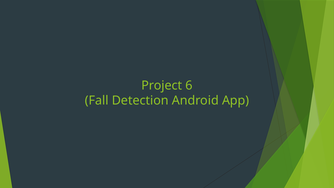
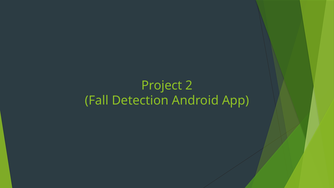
6: 6 -> 2
